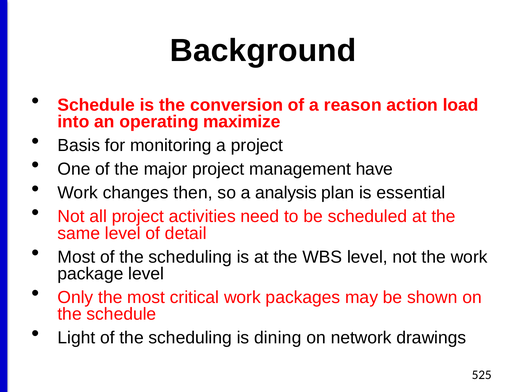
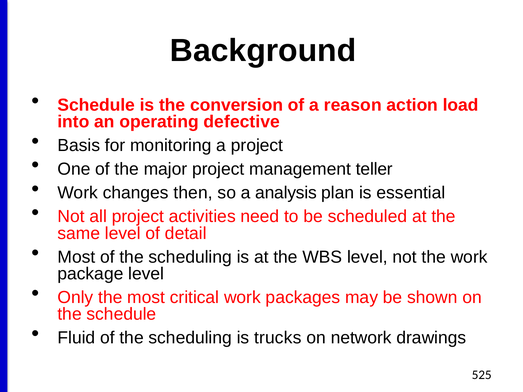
maximize: maximize -> defective
have: have -> teller
Light: Light -> Fluid
dining: dining -> trucks
